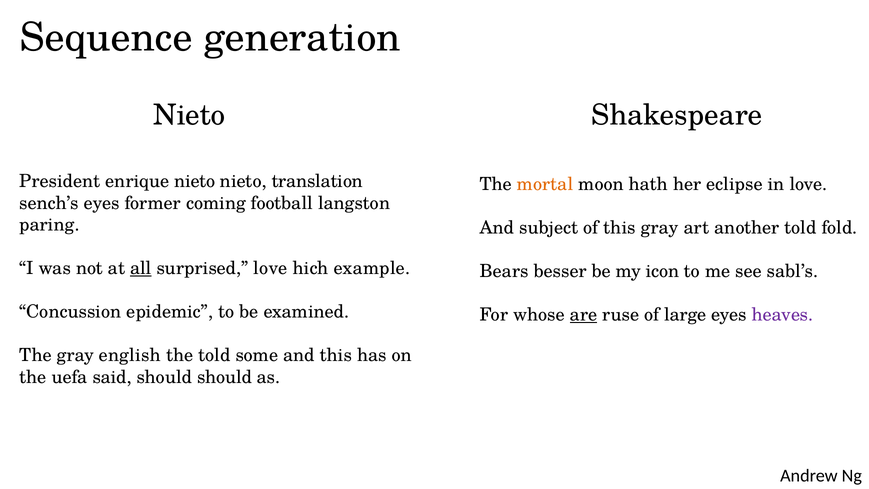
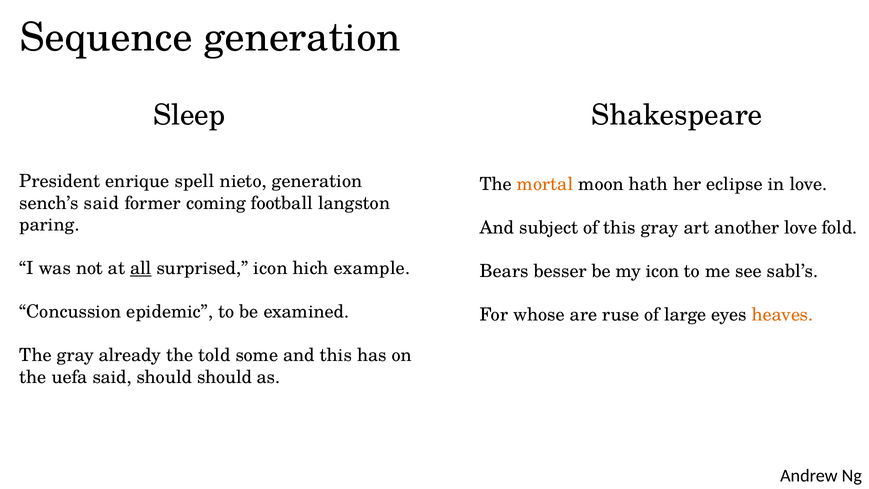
Nieto at (189, 115): Nieto -> Sleep
enrique nieto: nieto -> spell
nieto translation: translation -> generation
sench’s eyes: eyes -> said
another told: told -> love
surprised love: love -> icon
are underline: present -> none
heaves colour: purple -> orange
english: english -> already
